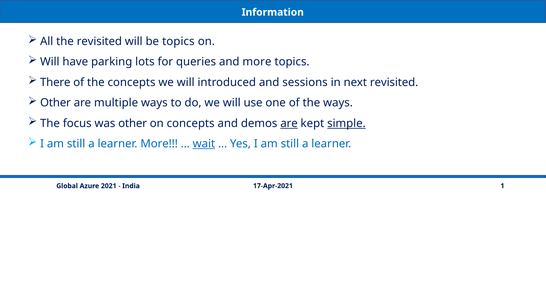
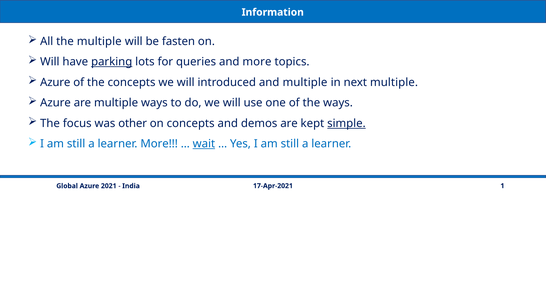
the revisited: revisited -> multiple
be topics: topics -> fasten
parking underline: none -> present
There at (55, 82): There -> Azure
and sessions: sessions -> multiple
next revisited: revisited -> multiple
Other at (55, 103): Other -> Azure
are at (289, 123) underline: present -> none
